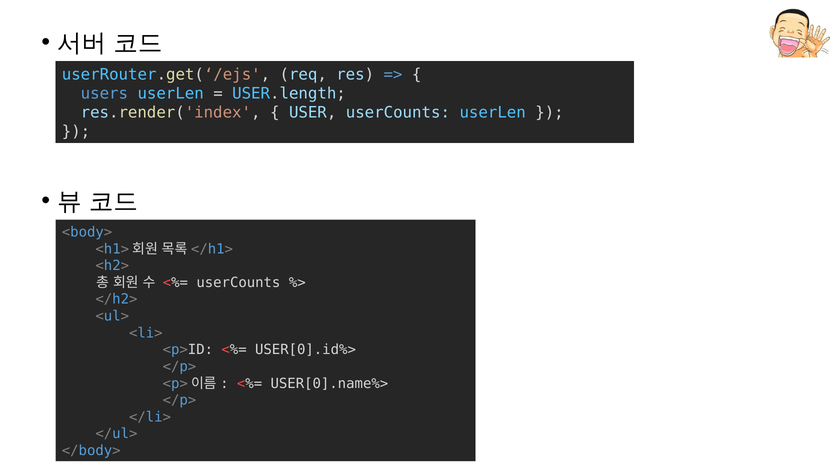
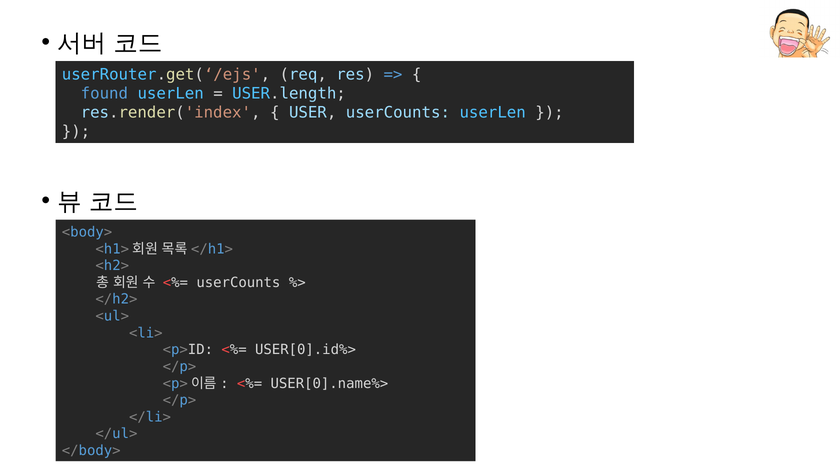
users: users -> found
